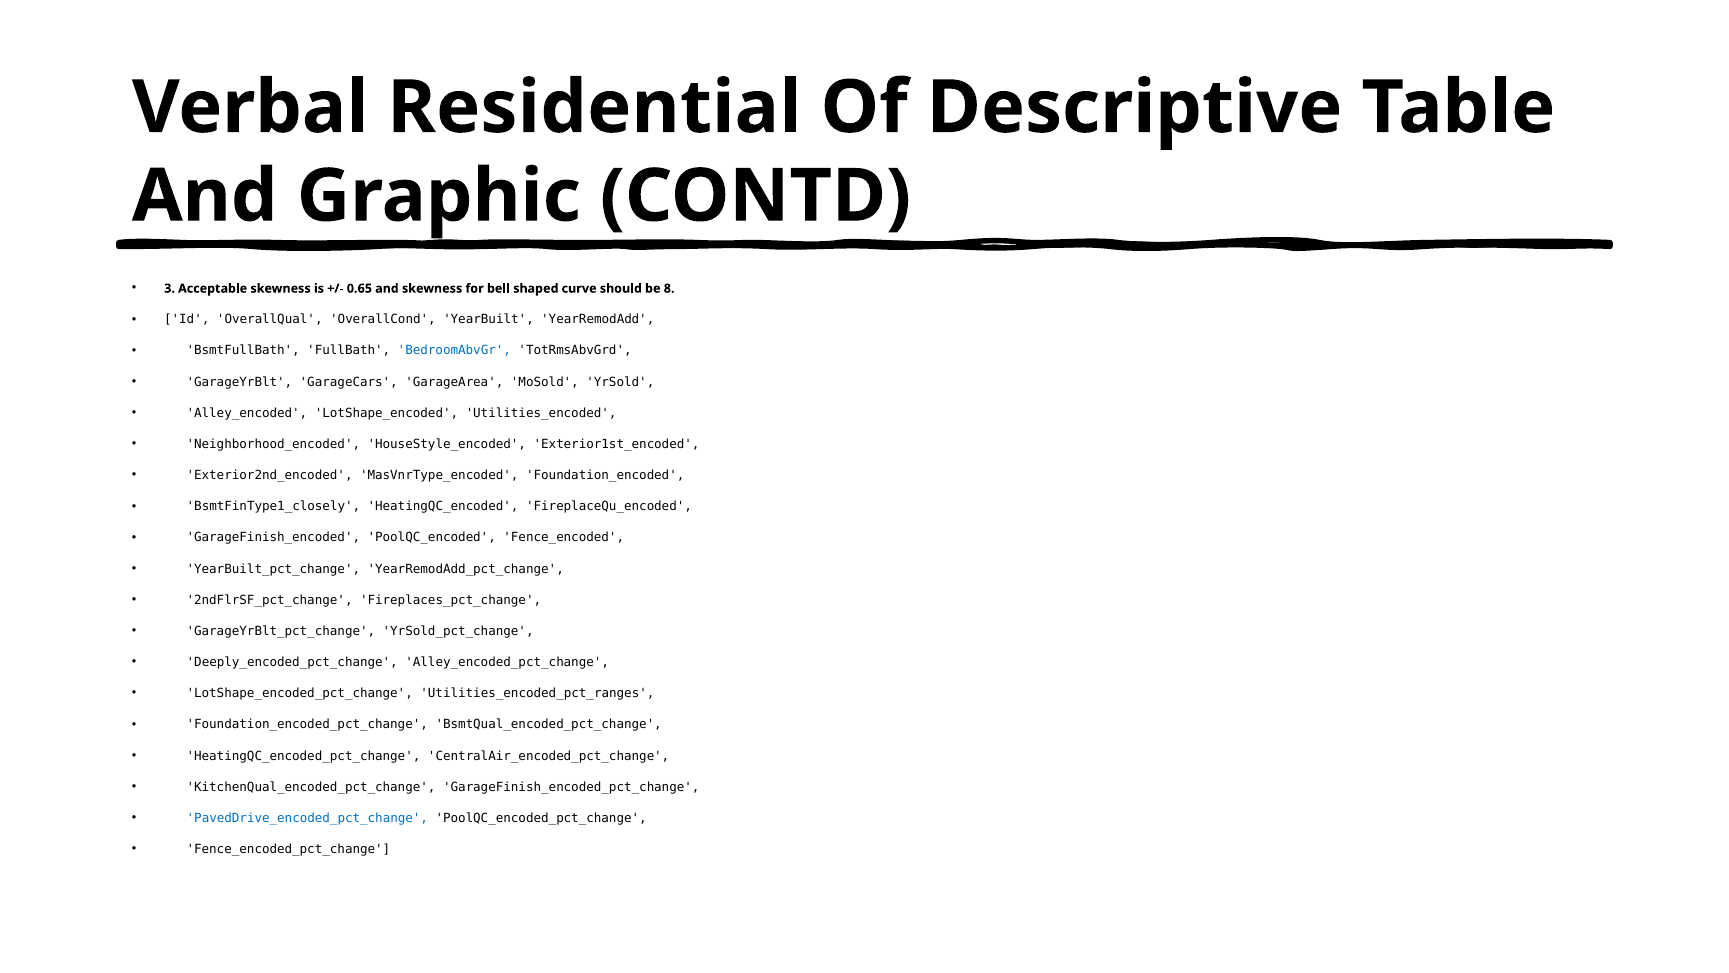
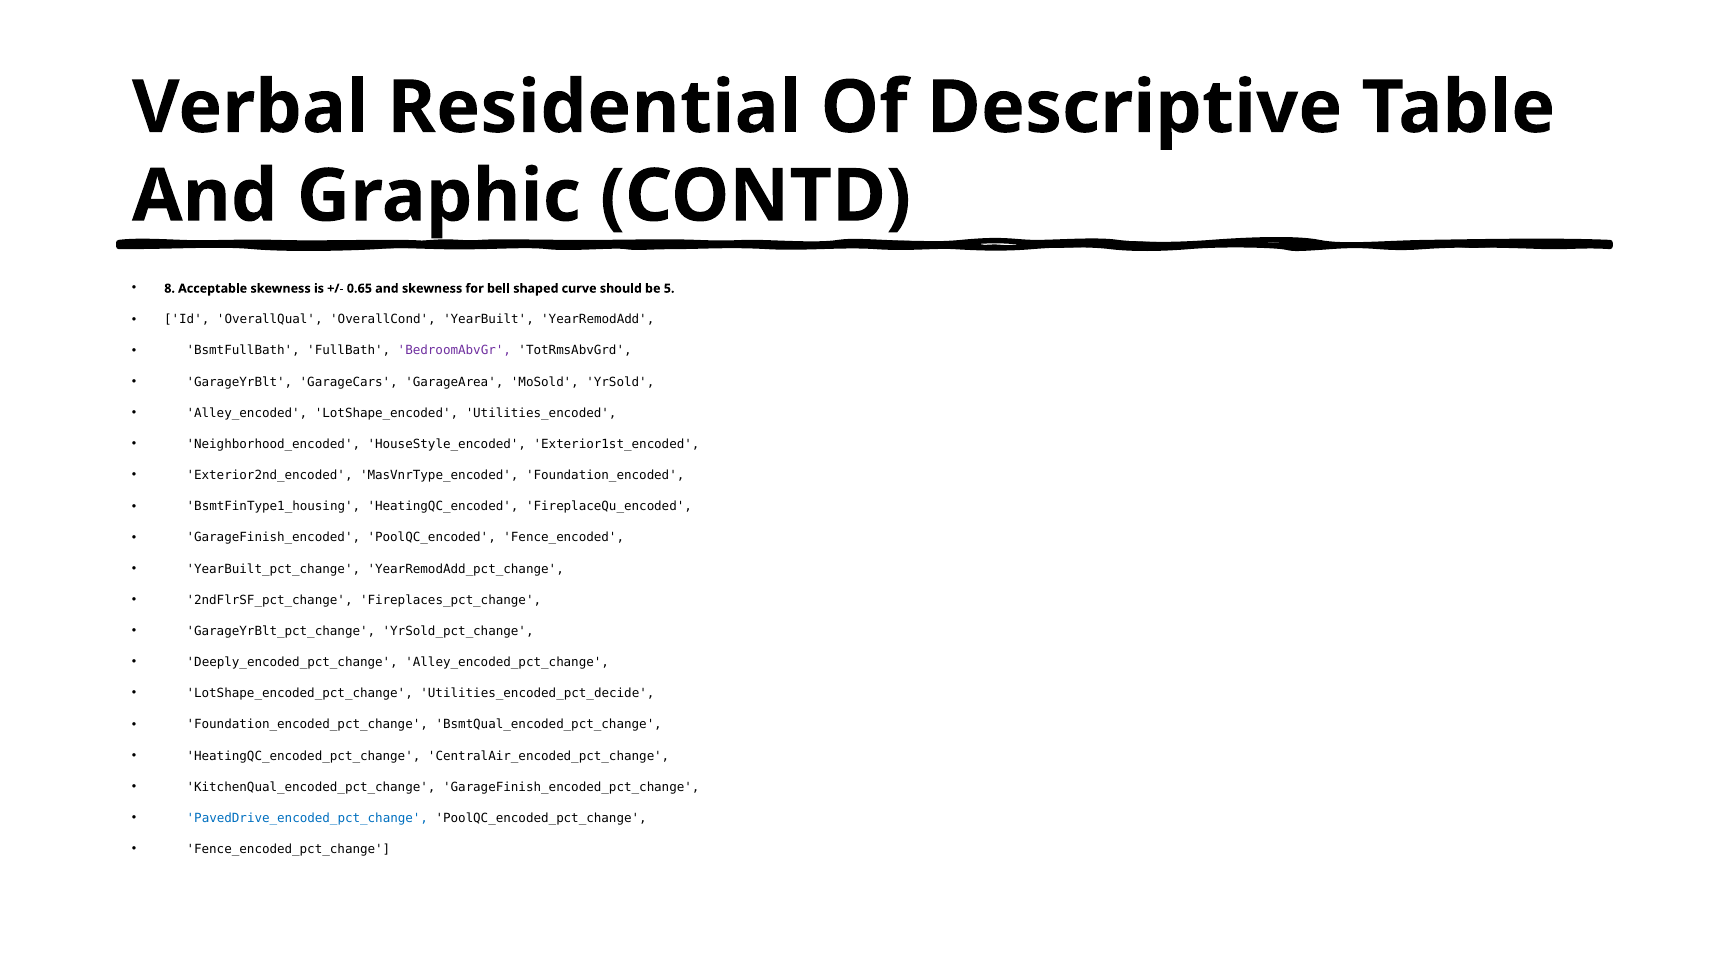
3: 3 -> 8
8: 8 -> 5
BedroomAbvGr colour: blue -> purple
BsmtFinType1_closely: BsmtFinType1_closely -> BsmtFinType1_housing
Utilities_encoded_pct_ranges: Utilities_encoded_pct_ranges -> Utilities_encoded_pct_decide
